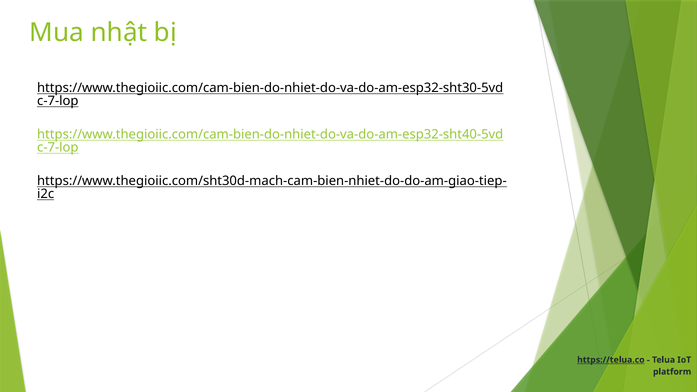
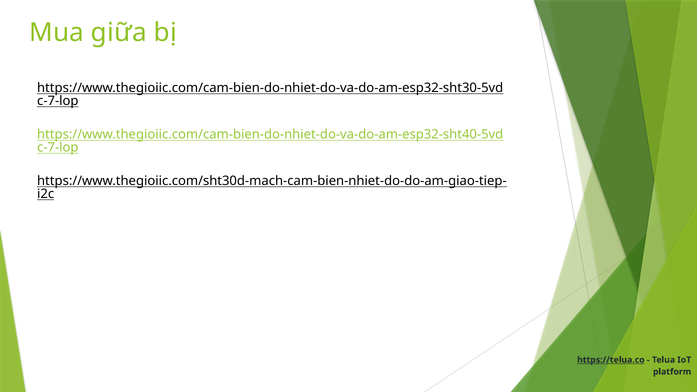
nhật: nhật -> giữa
